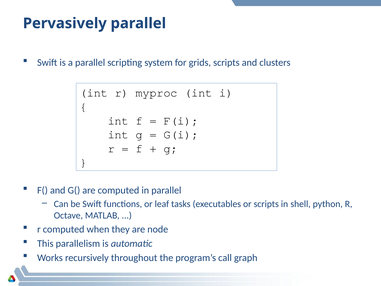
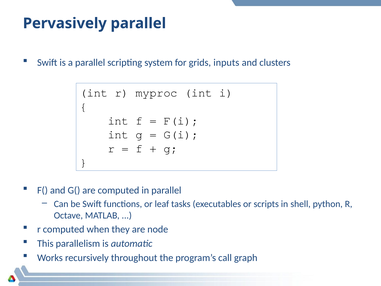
grids scripts: scripts -> inputs
